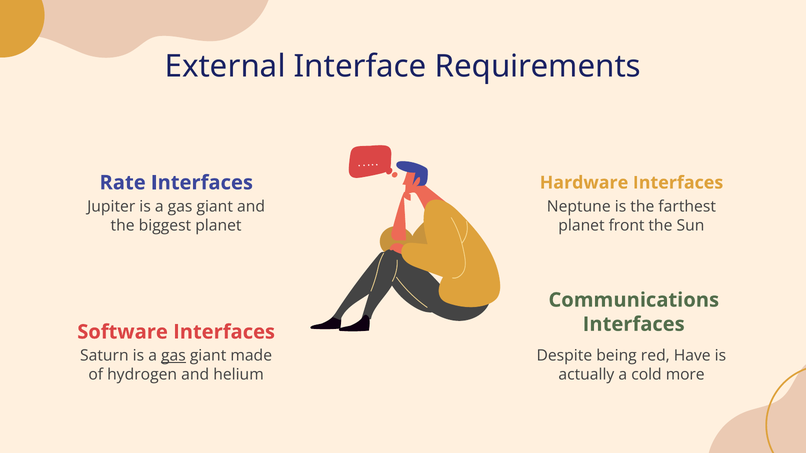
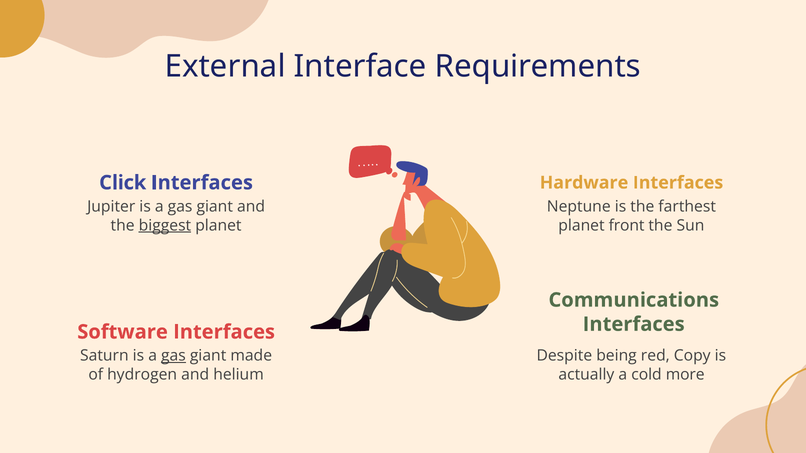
Rate: Rate -> Click
biggest underline: none -> present
Have: Have -> Copy
